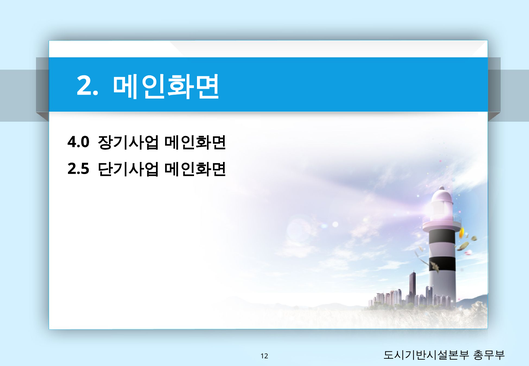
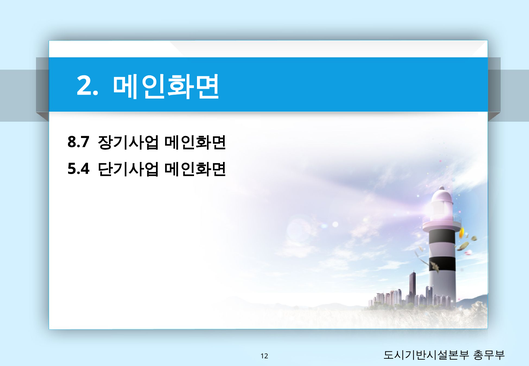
4.0: 4.0 -> 8.7
2.5: 2.5 -> 5.4
